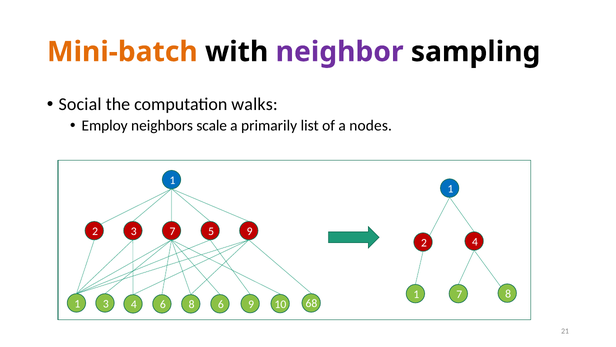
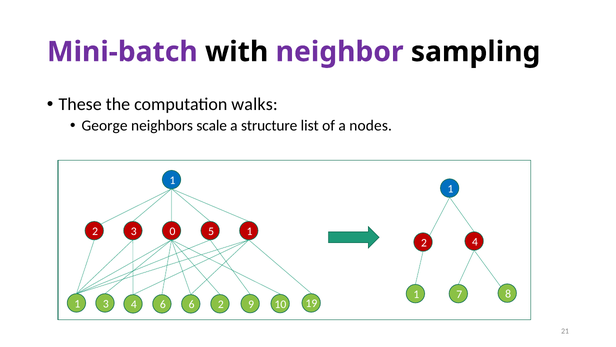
Mini-batch colour: orange -> purple
Social: Social -> These
Employ: Employ -> George
primarily: primarily -> structure
3 7: 7 -> 0
2 9: 9 -> 1
1 8: 8 -> 6
6 6: 6 -> 2
68: 68 -> 19
